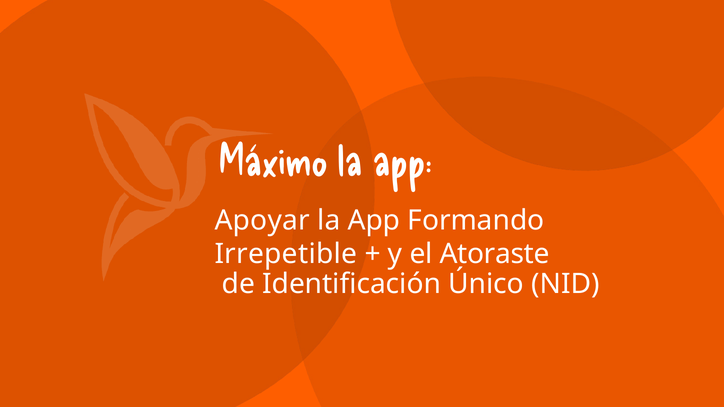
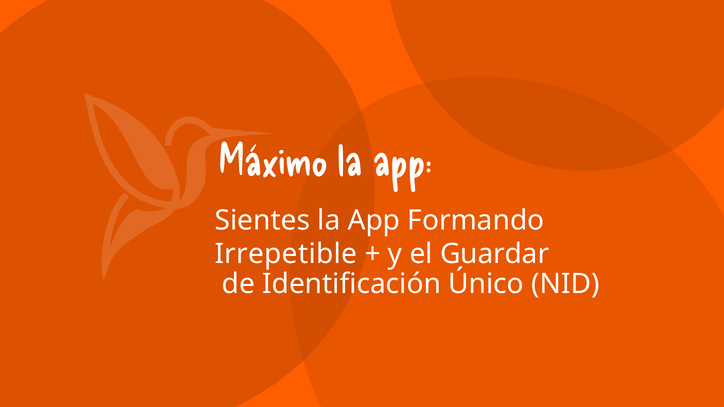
Apoyar: Apoyar -> Sientes
Atoraste: Atoraste -> Guardar
